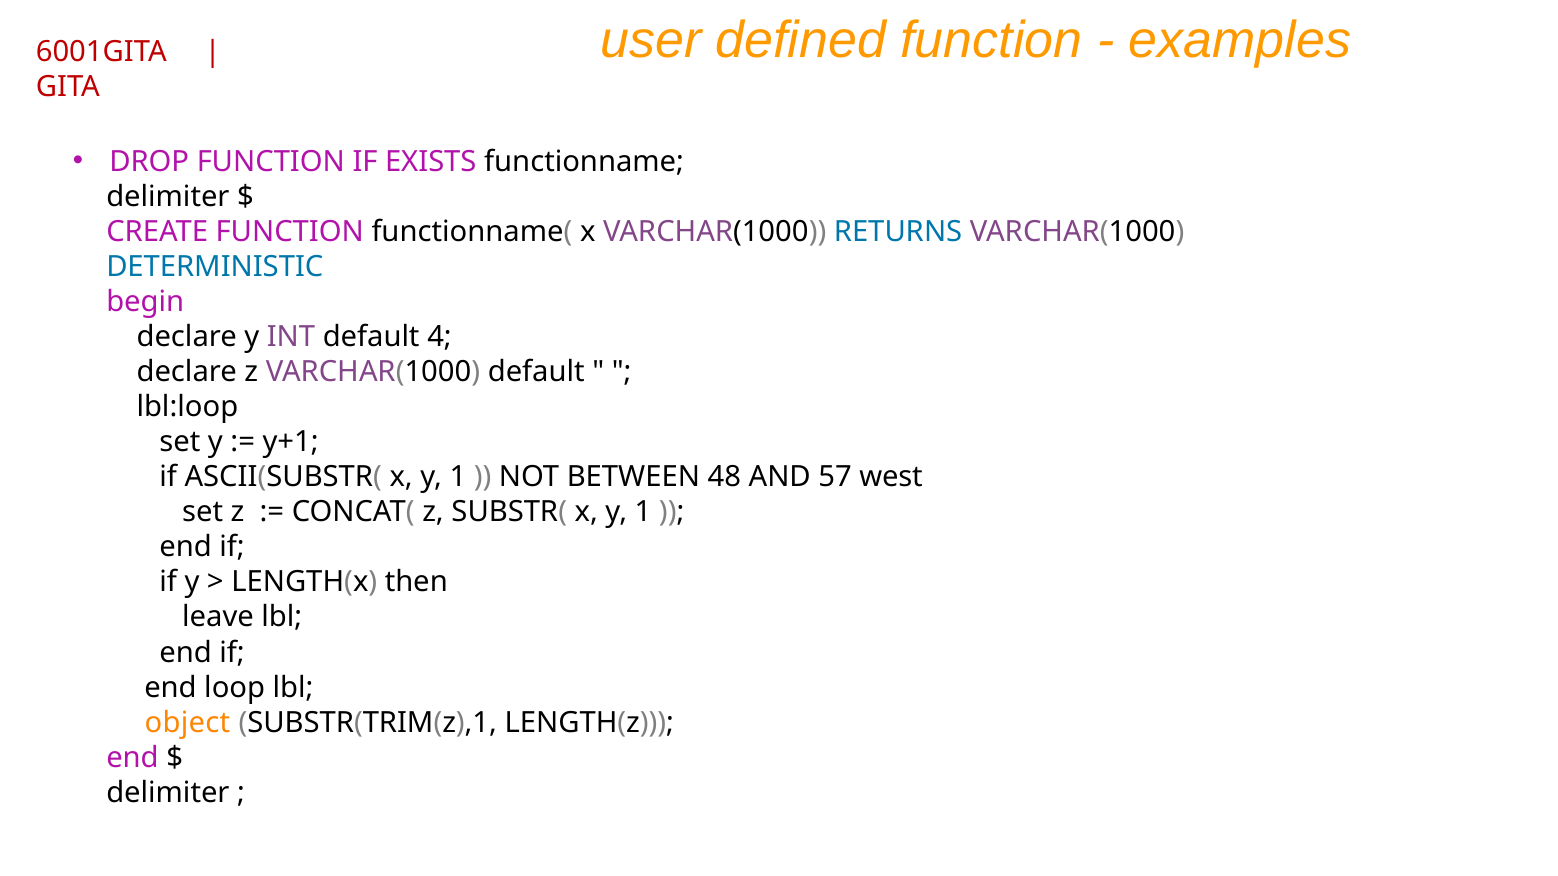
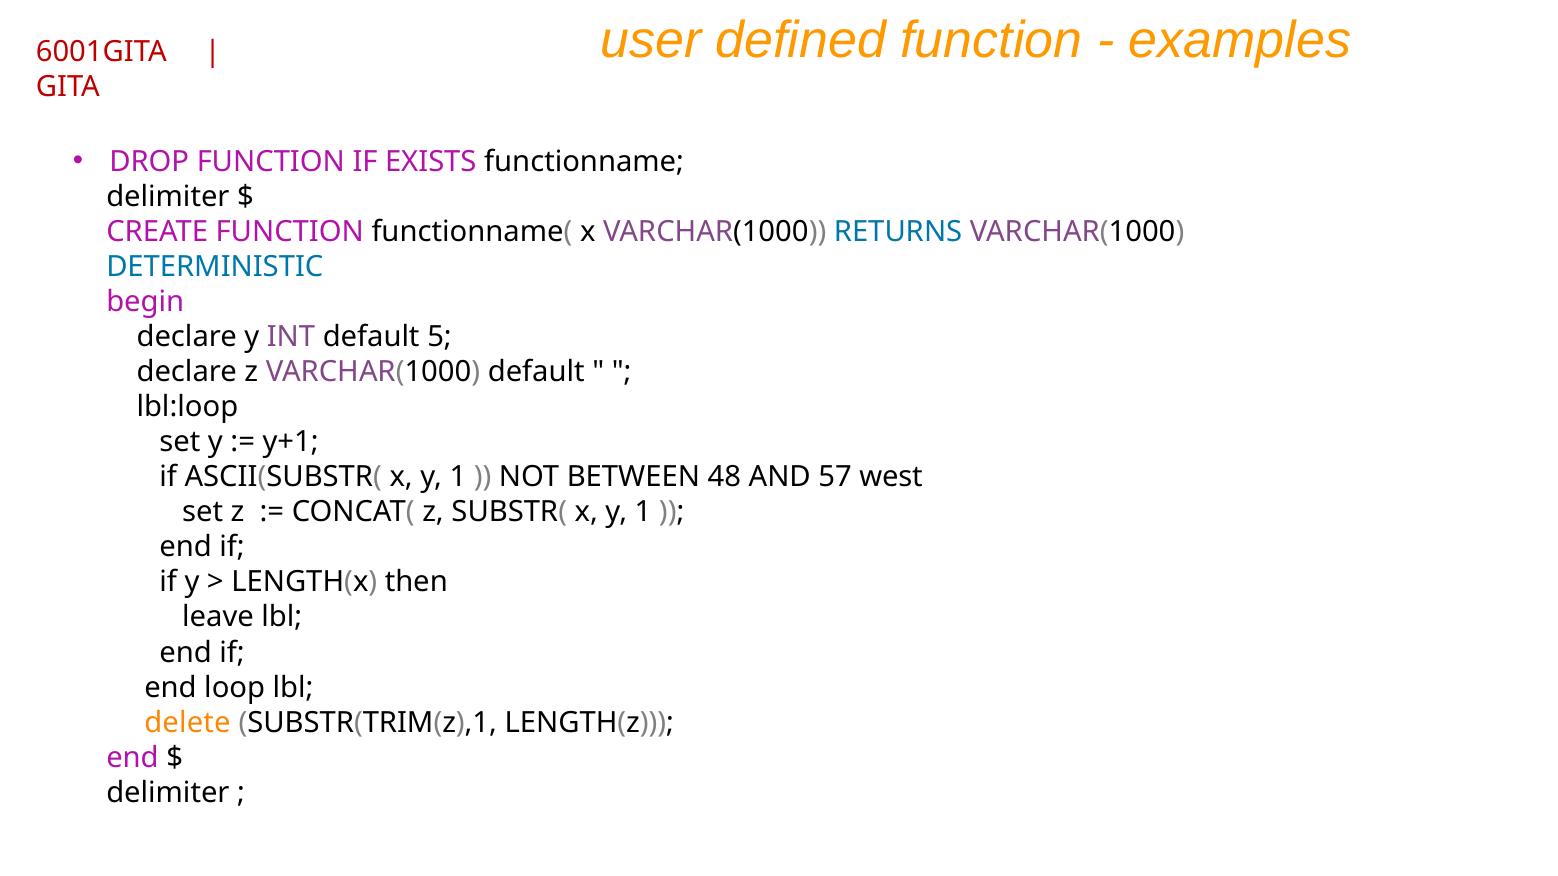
4: 4 -> 5
object: object -> delete
